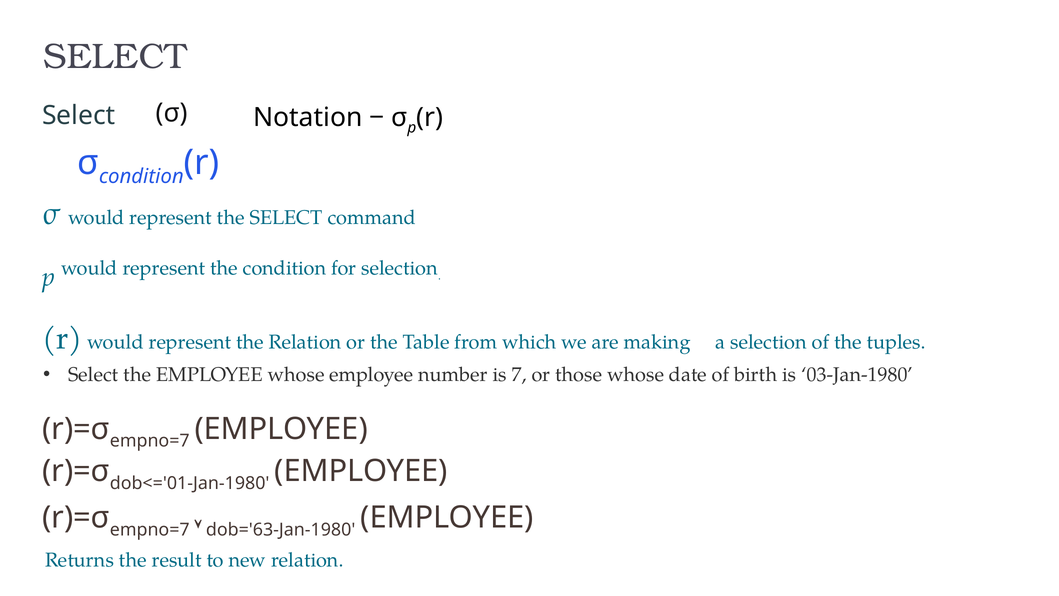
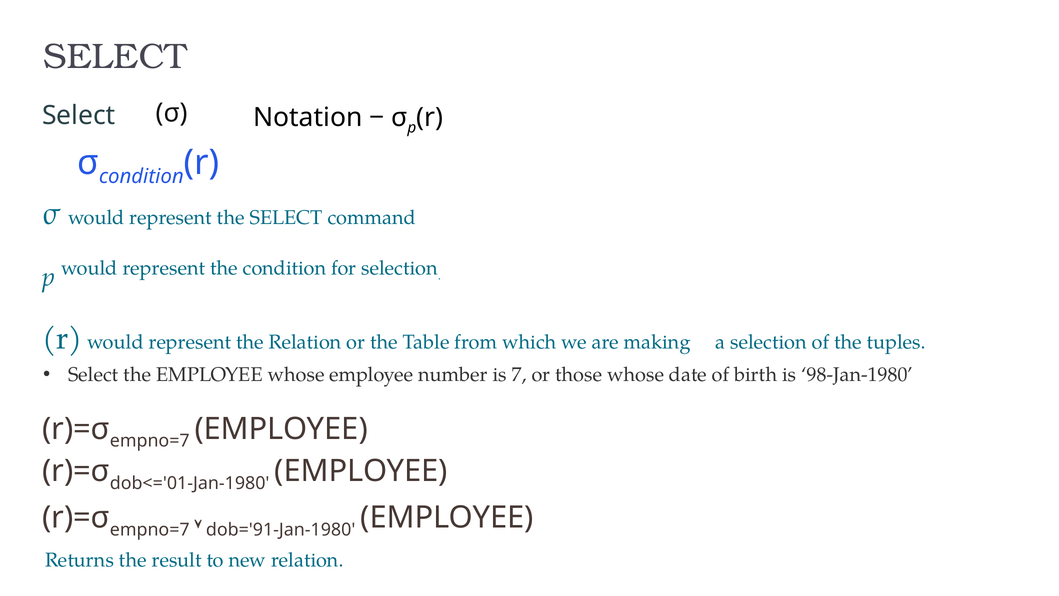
03-Jan-1980: 03-Jan-1980 -> 98-Jan-1980
dob='63-Jan-1980: dob='63-Jan-1980 -> dob='91-Jan-1980
